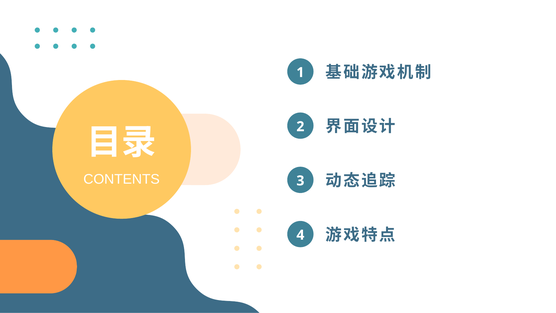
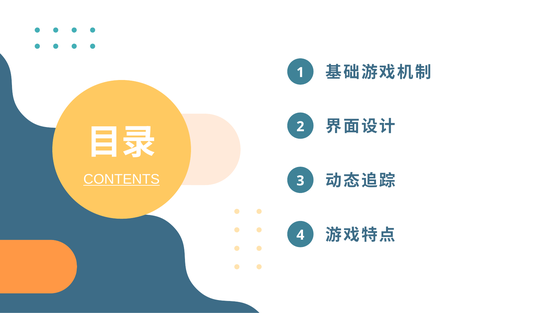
CONTENTS underline: none -> present
